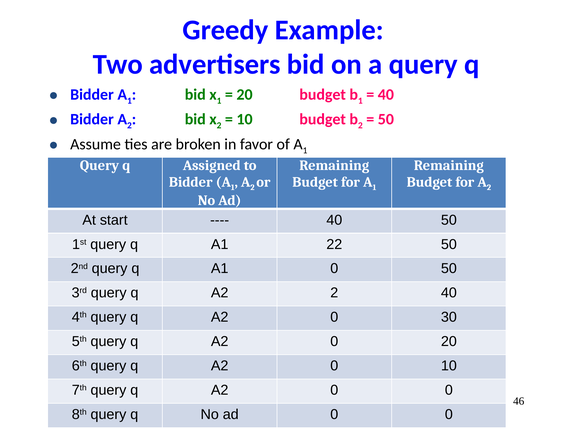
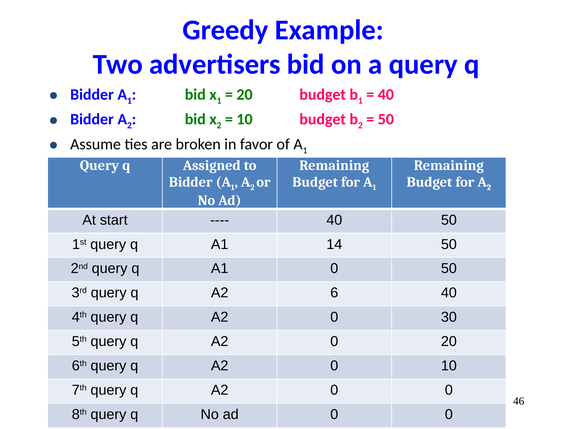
22: 22 -> 14
A2 2: 2 -> 6
